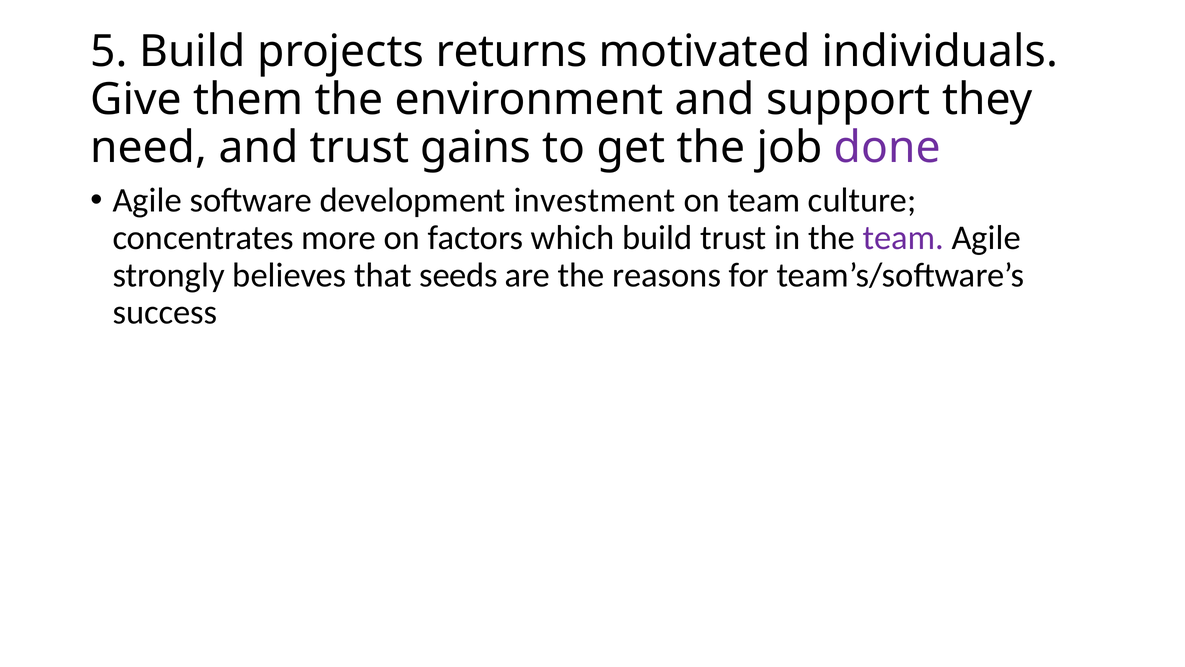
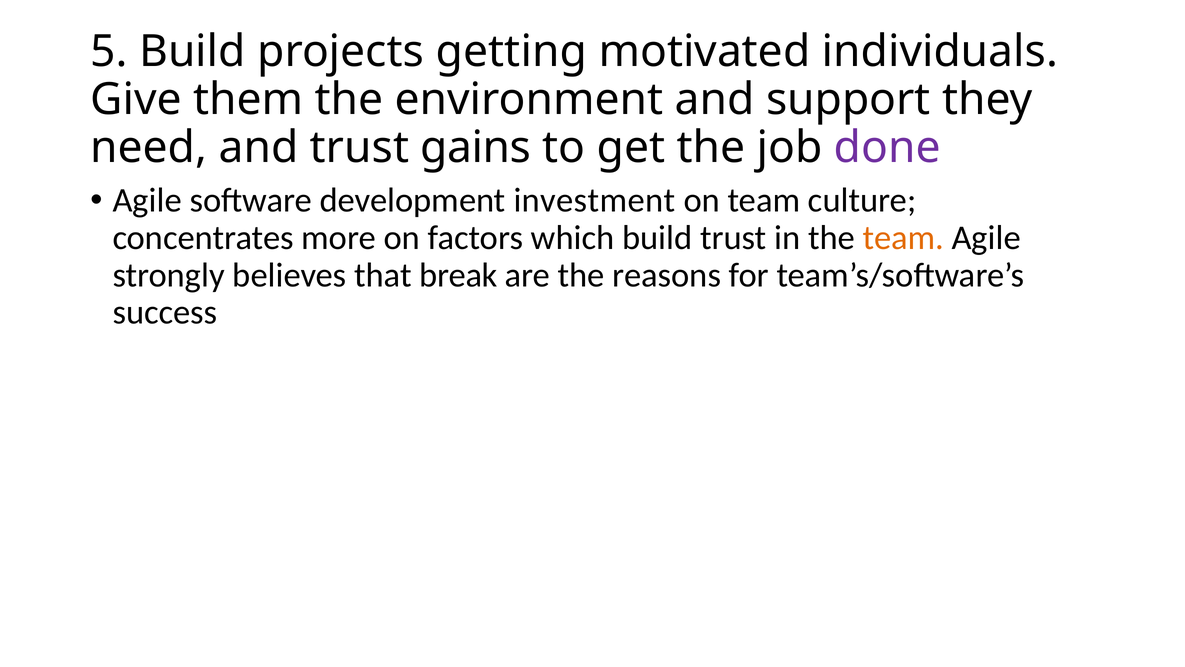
returns: returns -> getting
team at (903, 238) colour: purple -> orange
seeds: seeds -> break
